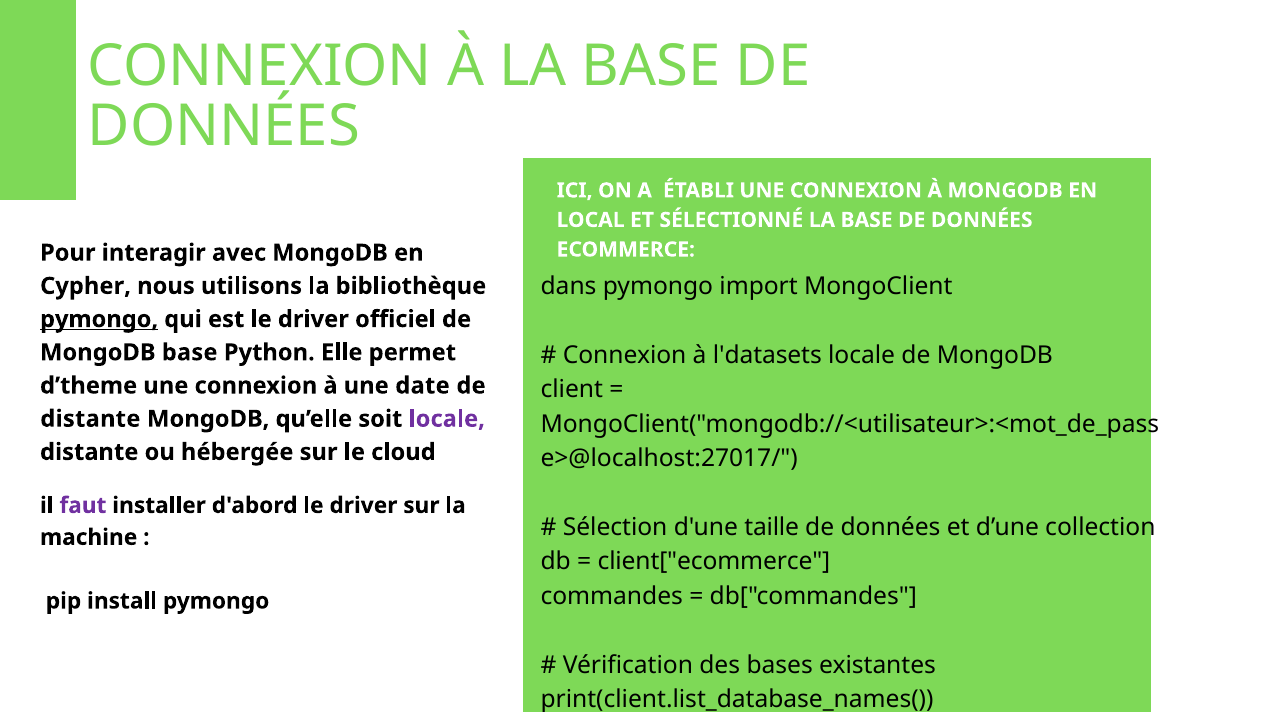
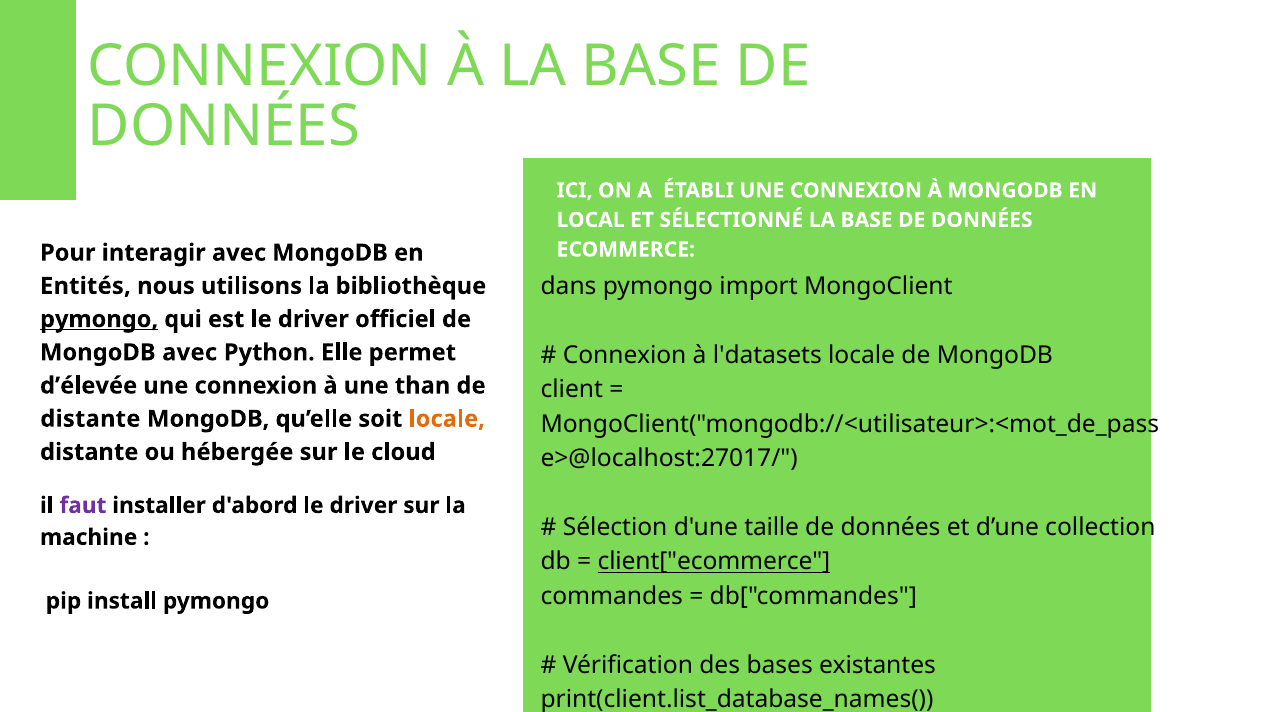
Cypher: Cypher -> Entités
MongoDB base: base -> avec
d’theme: d’theme -> d’élevée
date: date -> than
locale at (447, 419) colour: purple -> orange
client["ecommerce underline: none -> present
